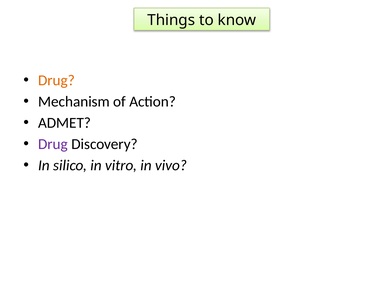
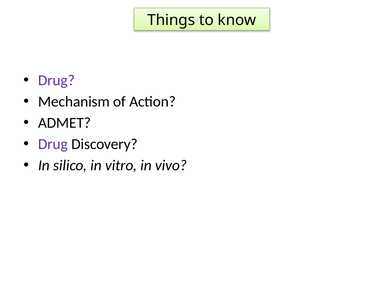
Drug at (57, 81) colour: orange -> purple
